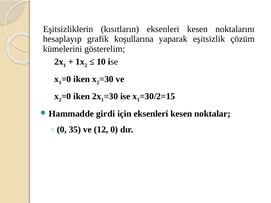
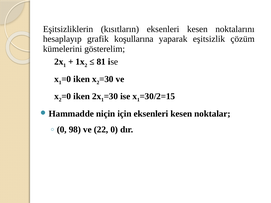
10: 10 -> 81
girdi: girdi -> niçin
35: 35 -> 98
12: 12 -> 22
